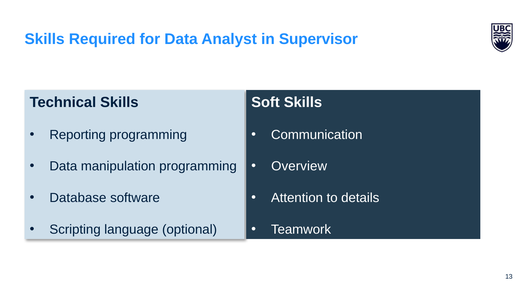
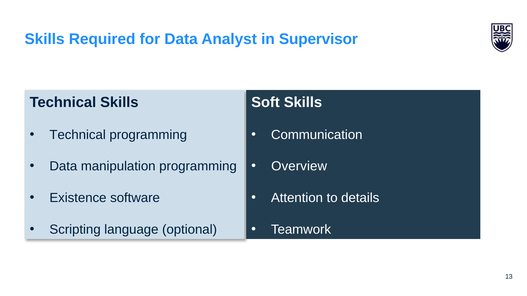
Reporting at (78, 135): Reporting -> Technical
Database: Database -> Existence
